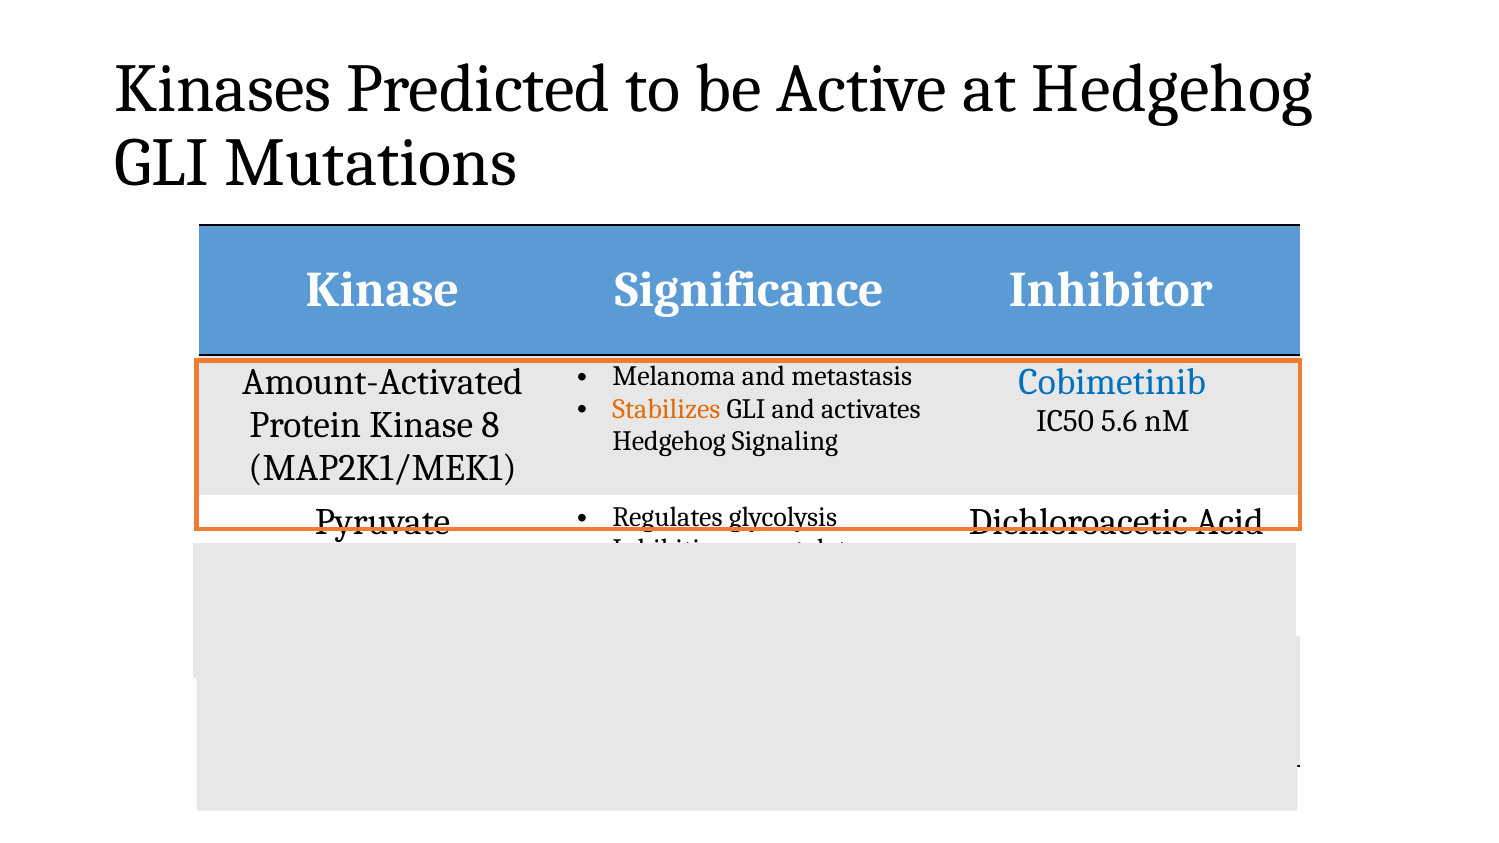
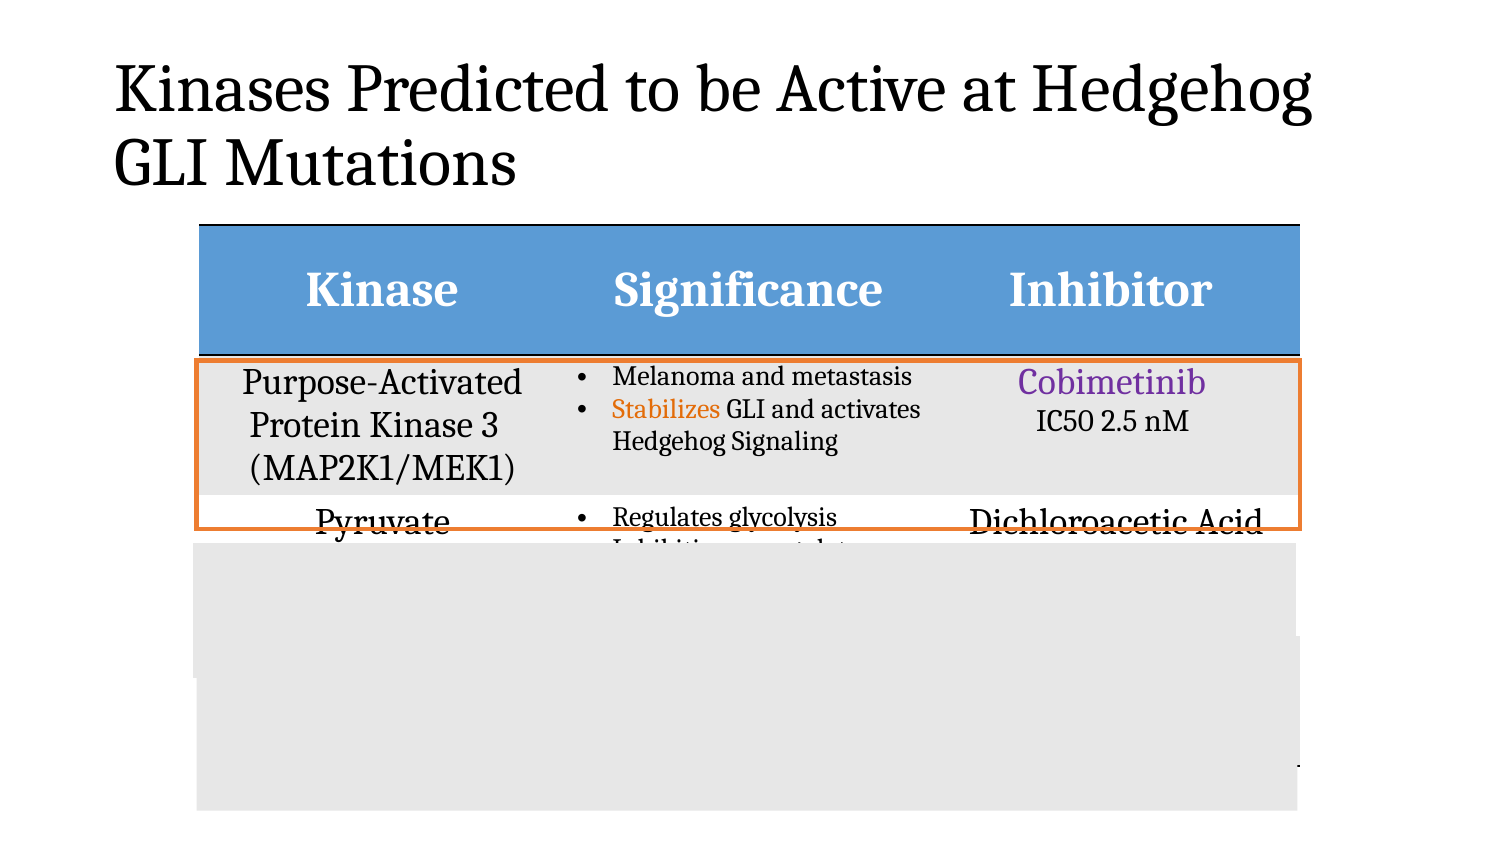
Amount-Activated: Amount-Activated -> Purpose-Activated
Cobimetinib colour: blue -> purple
5.6: 5.6 -> 2.5
8: 8 -> 3
